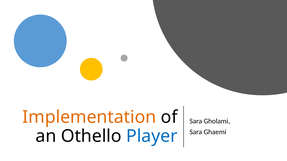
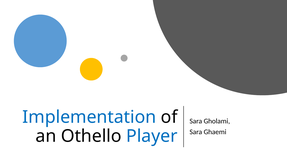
Implementation colour: orange -> blue
